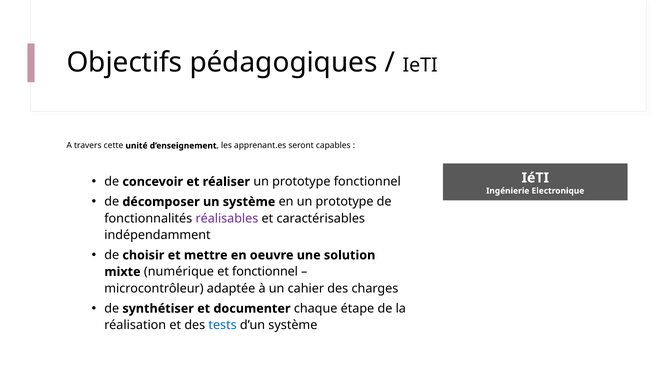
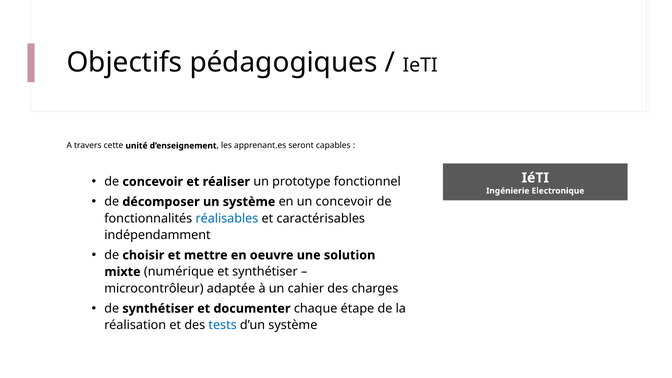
en un prototype: prototype -> concevoir
réalisables colour: purple -> blue
et fonctionnel: fonctionnel -> synthétiser
